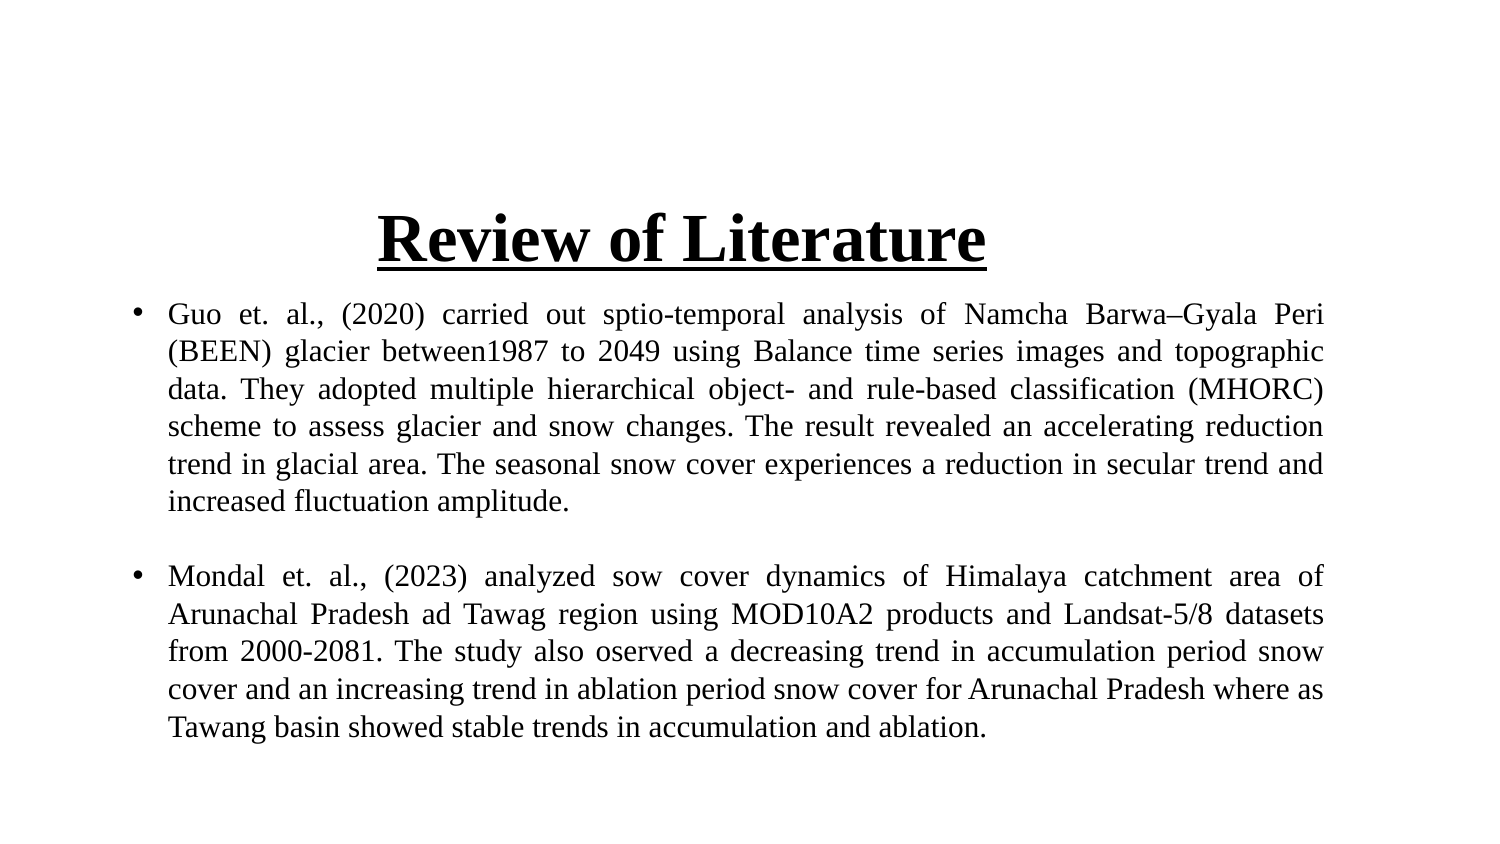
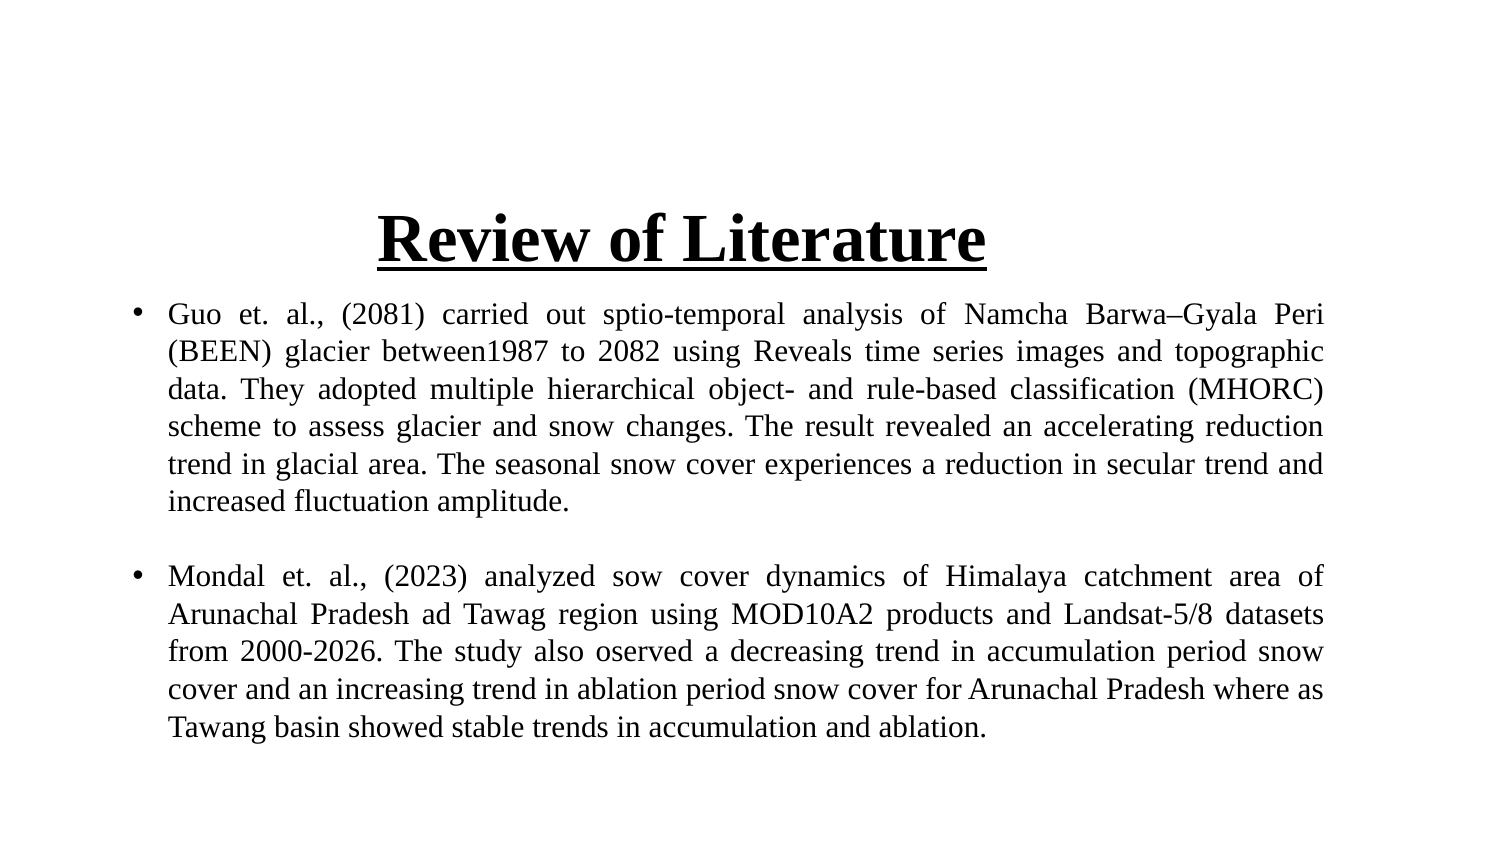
2020: 2020 -> 2081
2049: 2049 -> 2082
Balance: Balance -> Reveals
2000-2081: 2000-2081 -> 2000-2026
